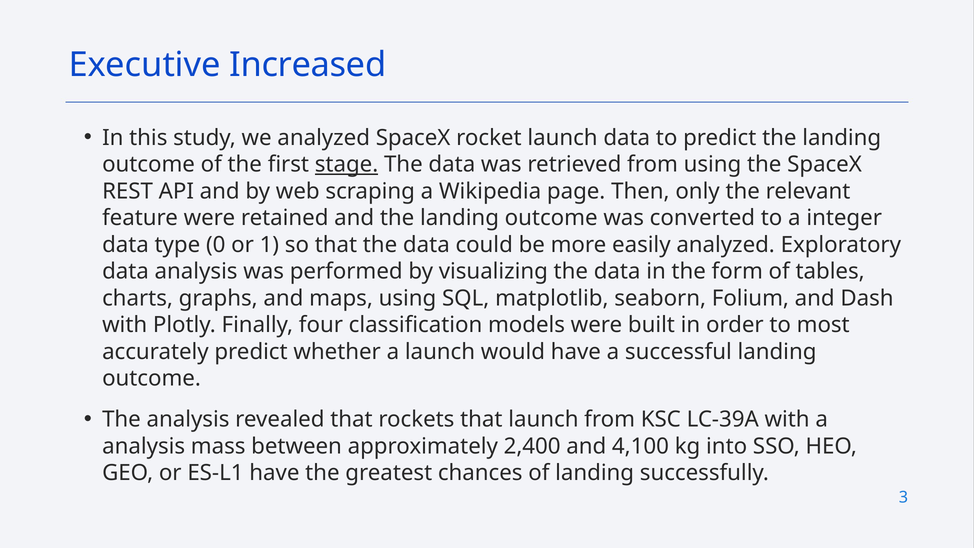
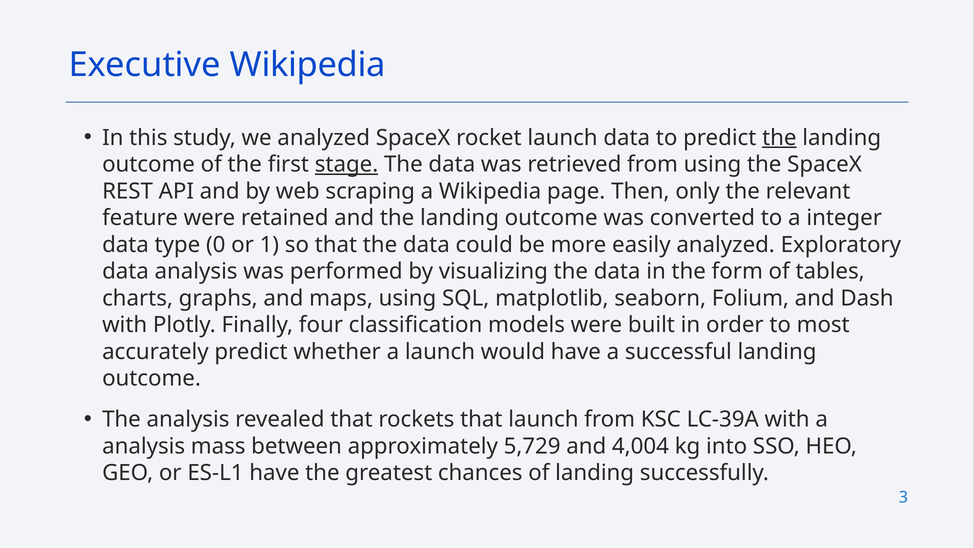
Executive Increased: Increased -> Wikipedia
the at (779, 138) underline: none -> present
2,400: 2,400 -> 5,729
4,100: 4,100 -> 4,004
